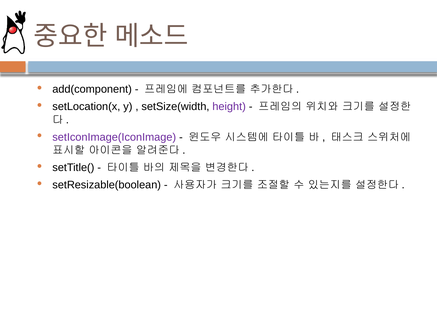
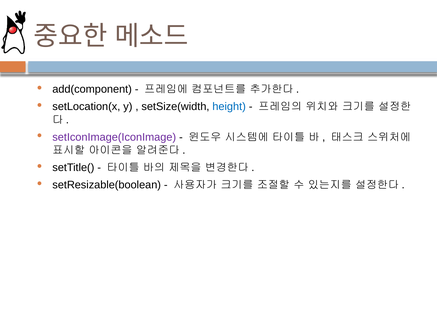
height colour: purple -> blue
